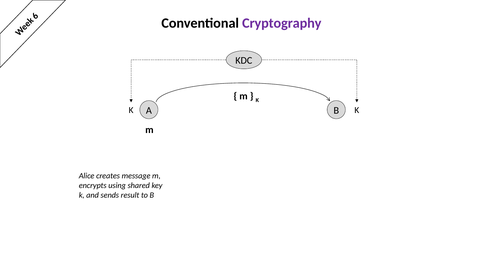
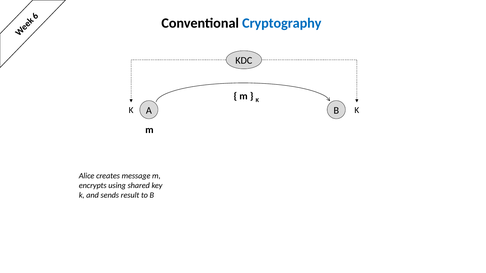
Cryptography colour: purple -> blue
